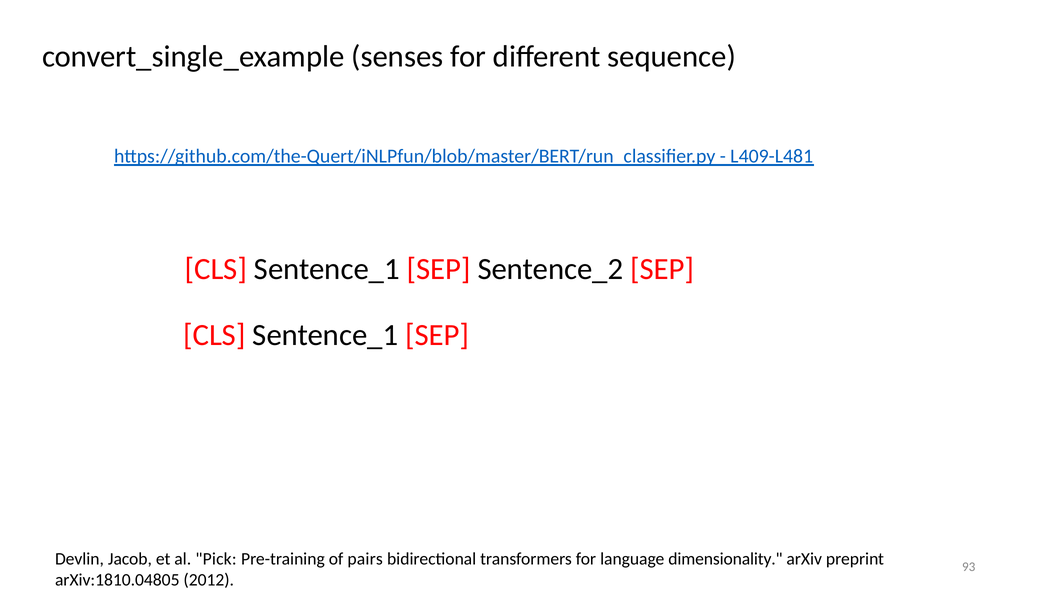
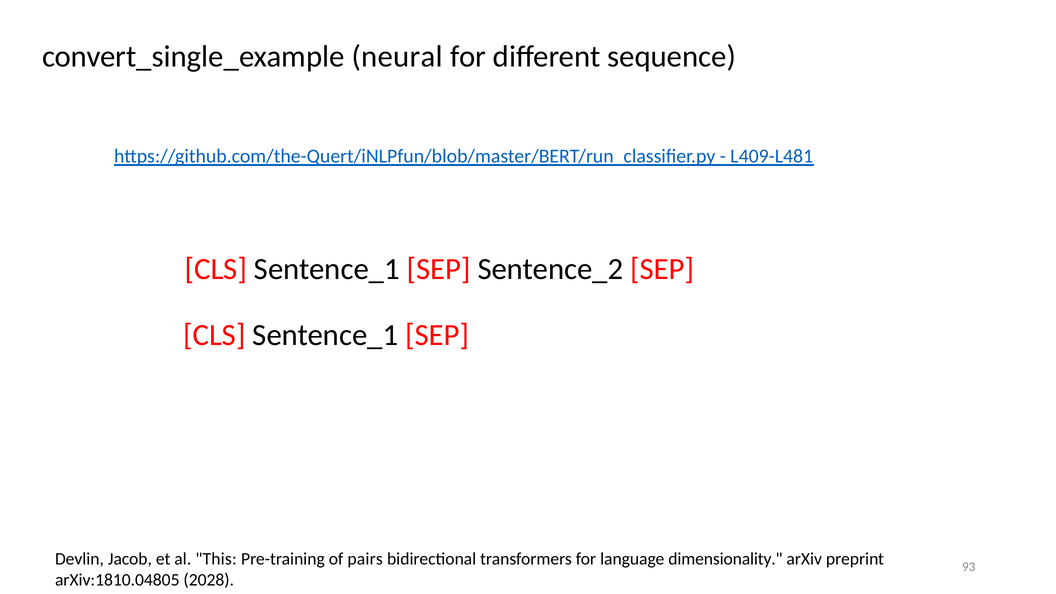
senses: senses -> neural
Pick: Pick -> This
2012: 2012 -> 2028
